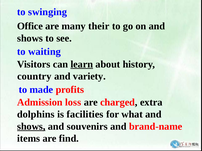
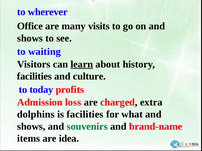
swinging: swinging -> wherever
their: their -> visits
country at (34, 77): country -> facilities
variety: variety -> culture
made: made -> today
shows at (31, 127) underline: present -> none
souvenirs colour: black -> green
find: find -> idea
